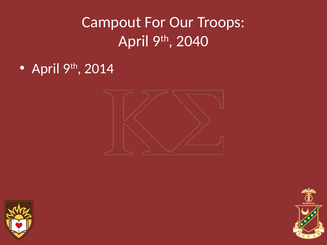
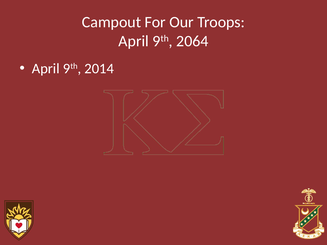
2040: 2040 -> 2064
